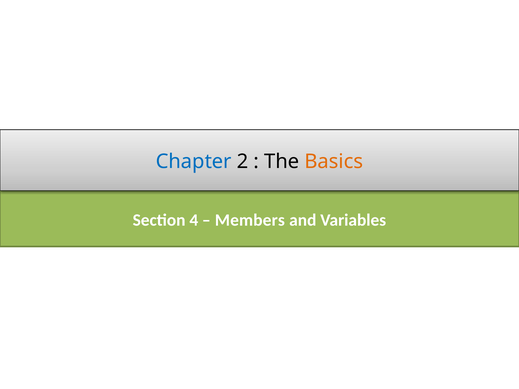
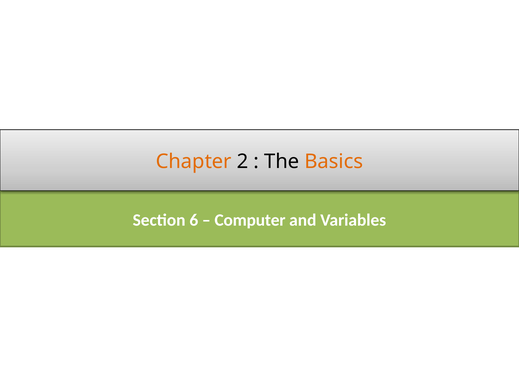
Chapter colour: blue -> orange
4: 4 -> 6
Members: Members -> Computer
